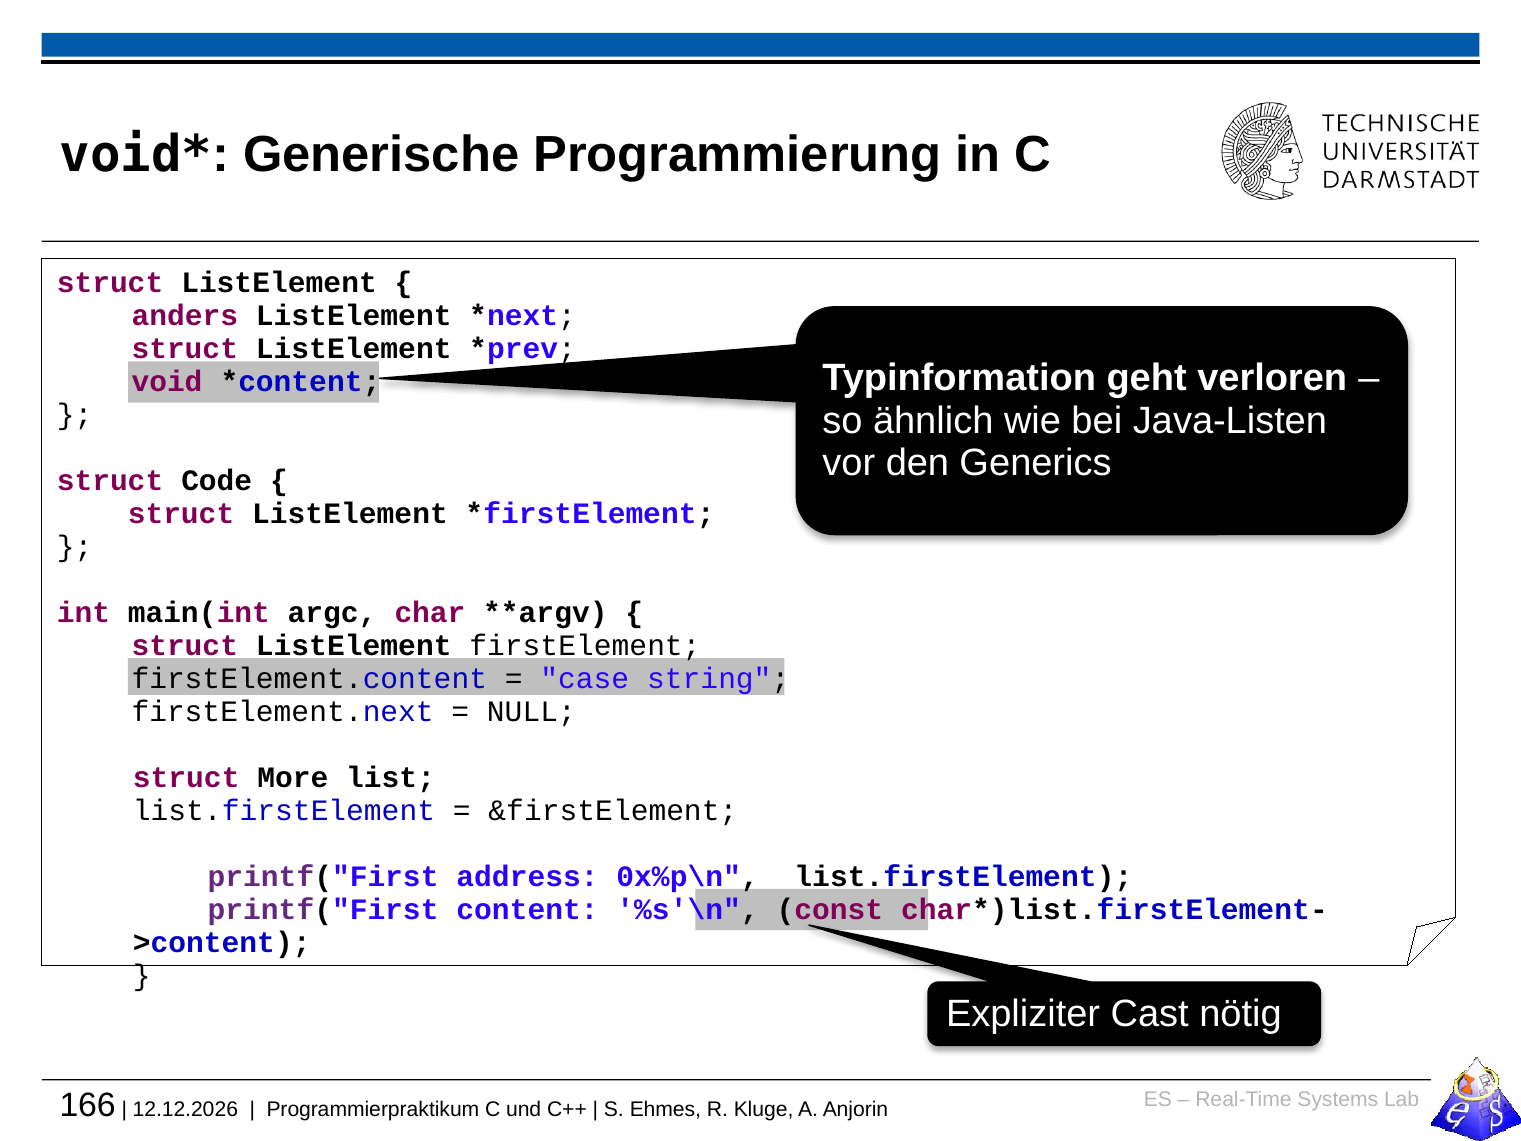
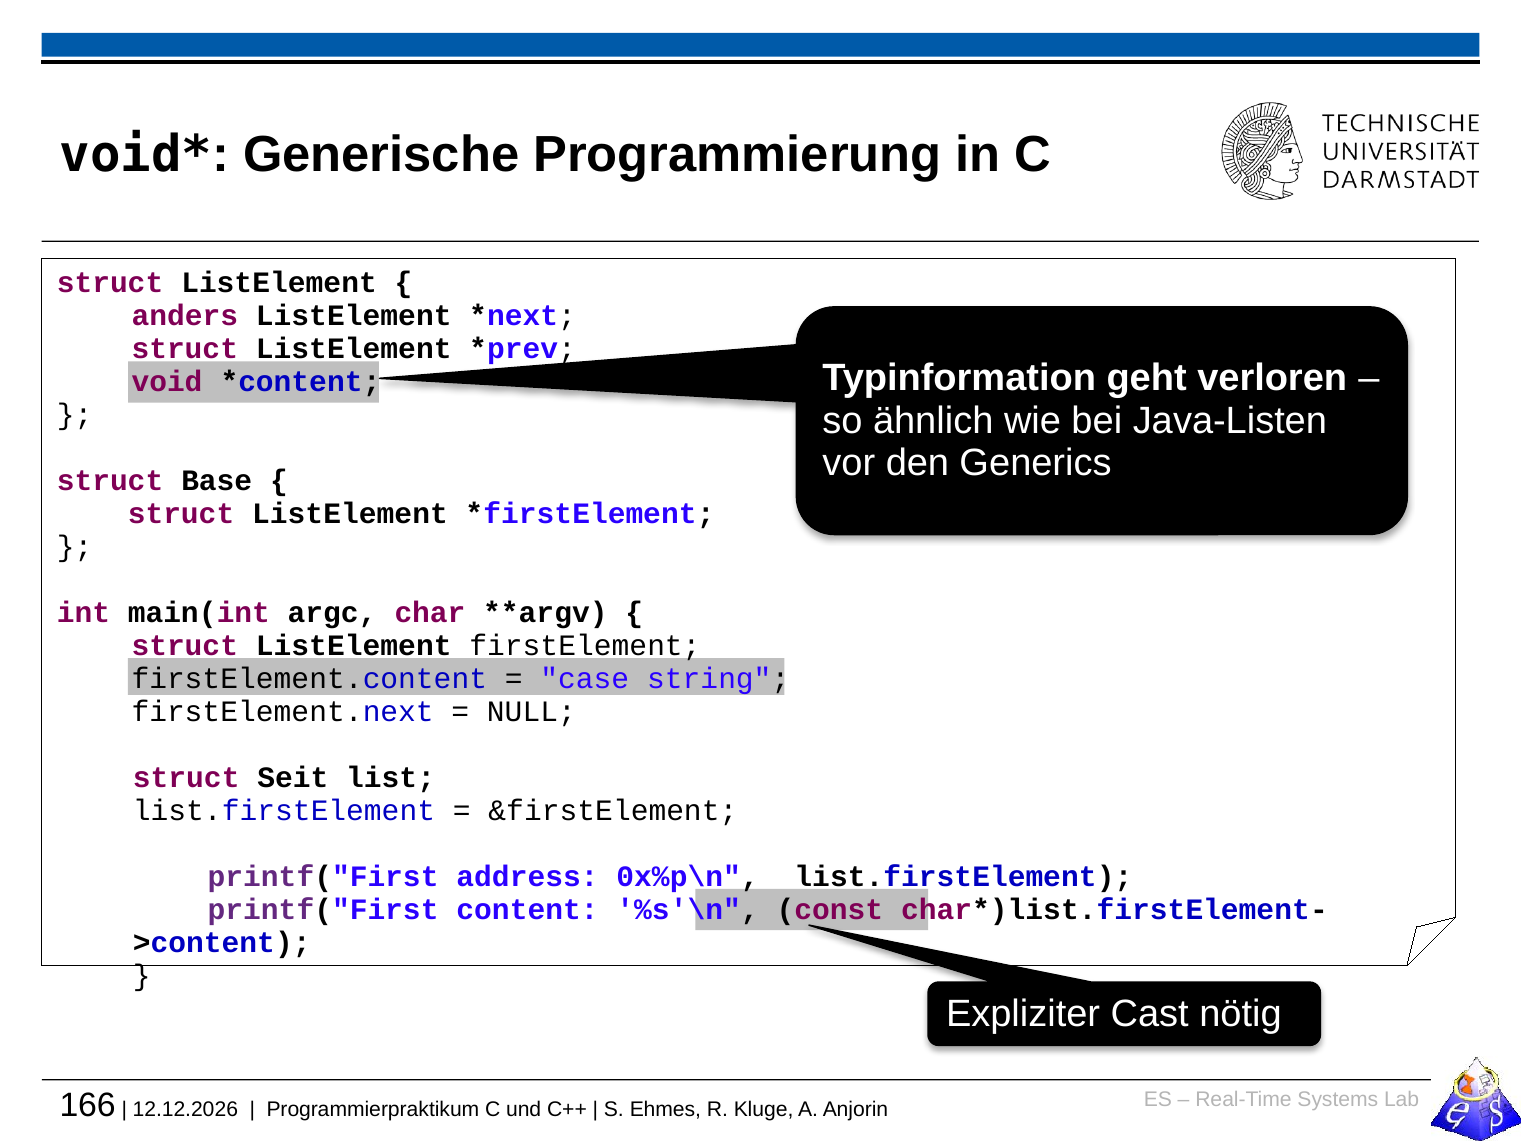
Code: Code -> Base
More: More -> Seit
